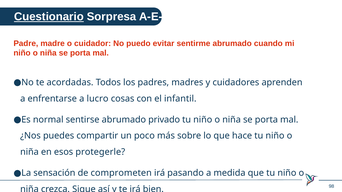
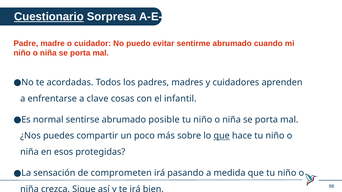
lucro: lucro -> clave
privado: privado -> posible
que at (222, 136) underline: none -> present
protegerle: protegerle -> protegidas
